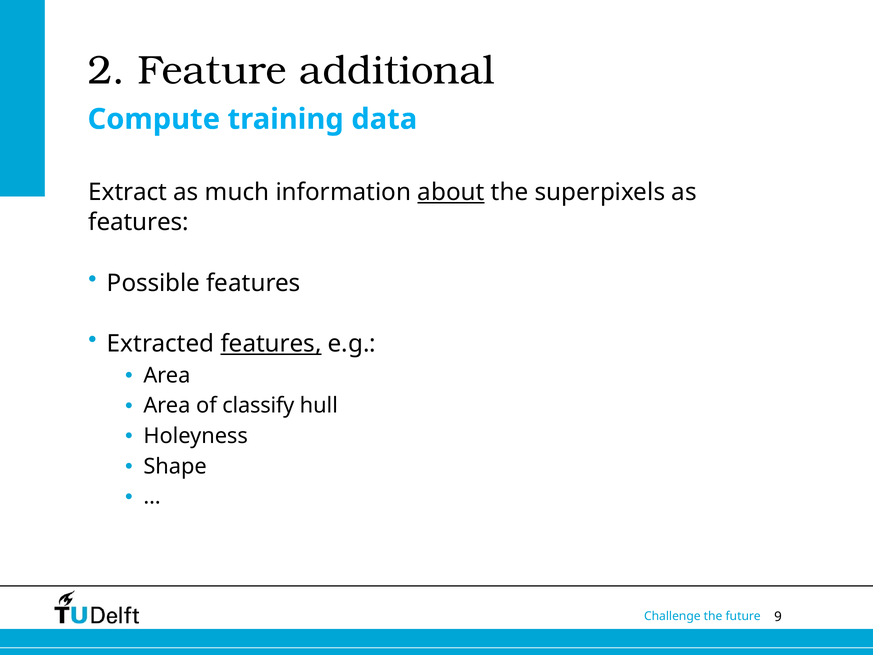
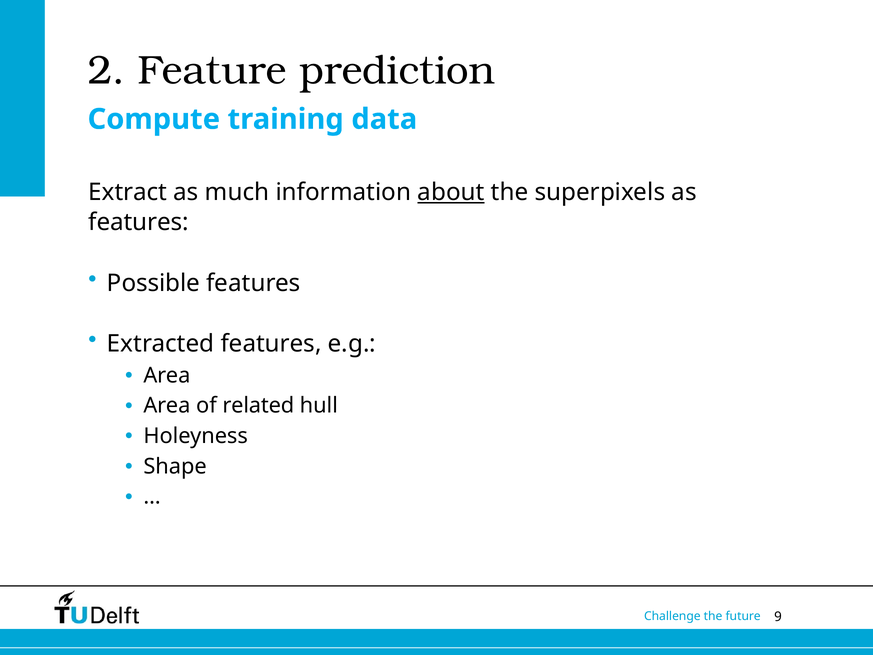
additional: additional -> prediction
features at (271, 344) underline: present -> none
classify: classify -> related
